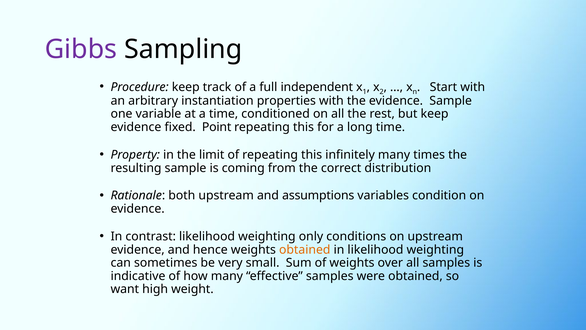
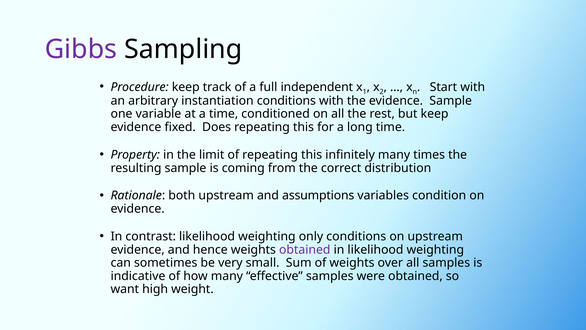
instantiation properties: properties -> conditions
Point: Point -> Does
obtained at (305, 249) colour: orange -> purple
